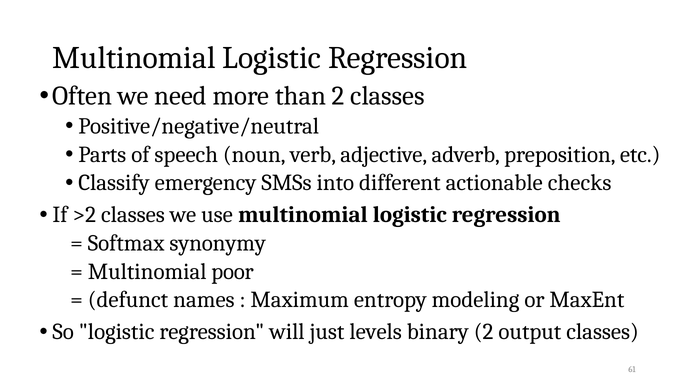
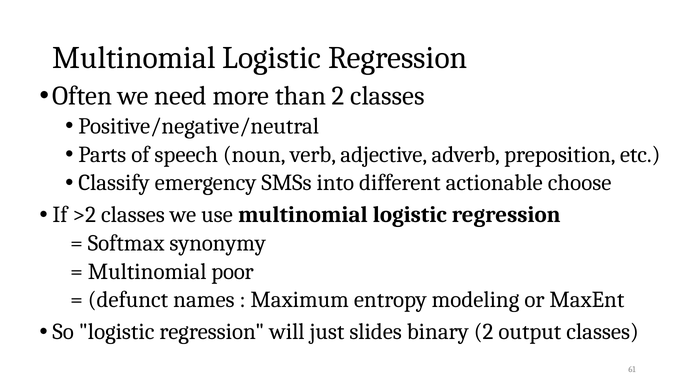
checks: checks -> choose
levels: levels -> slides
